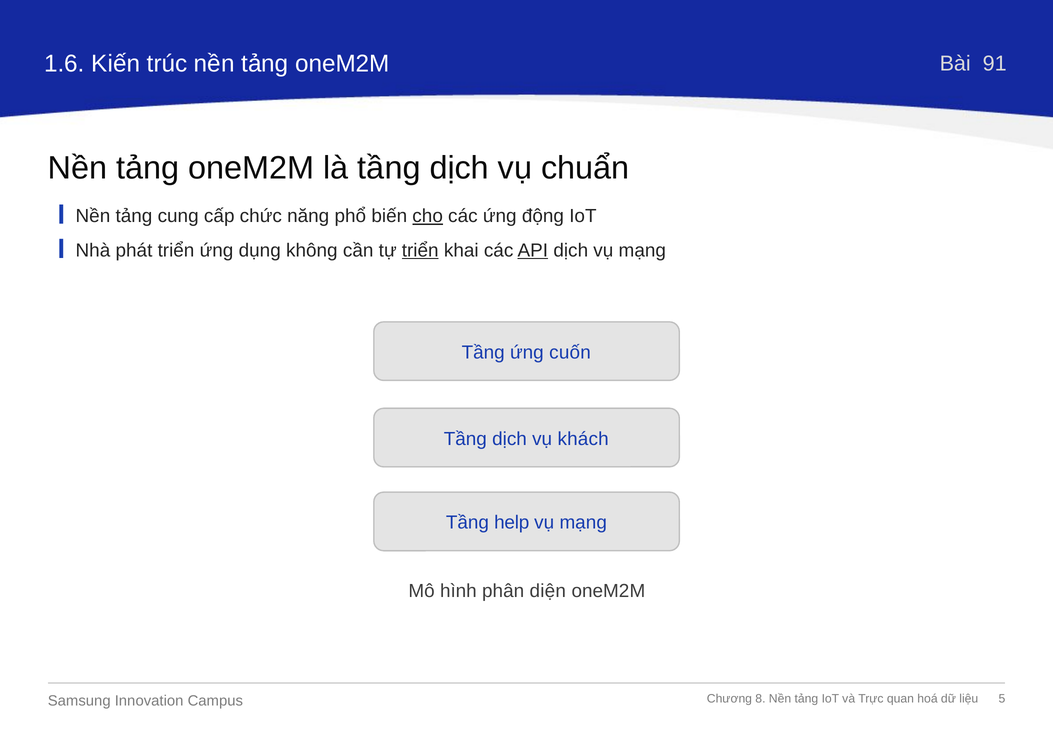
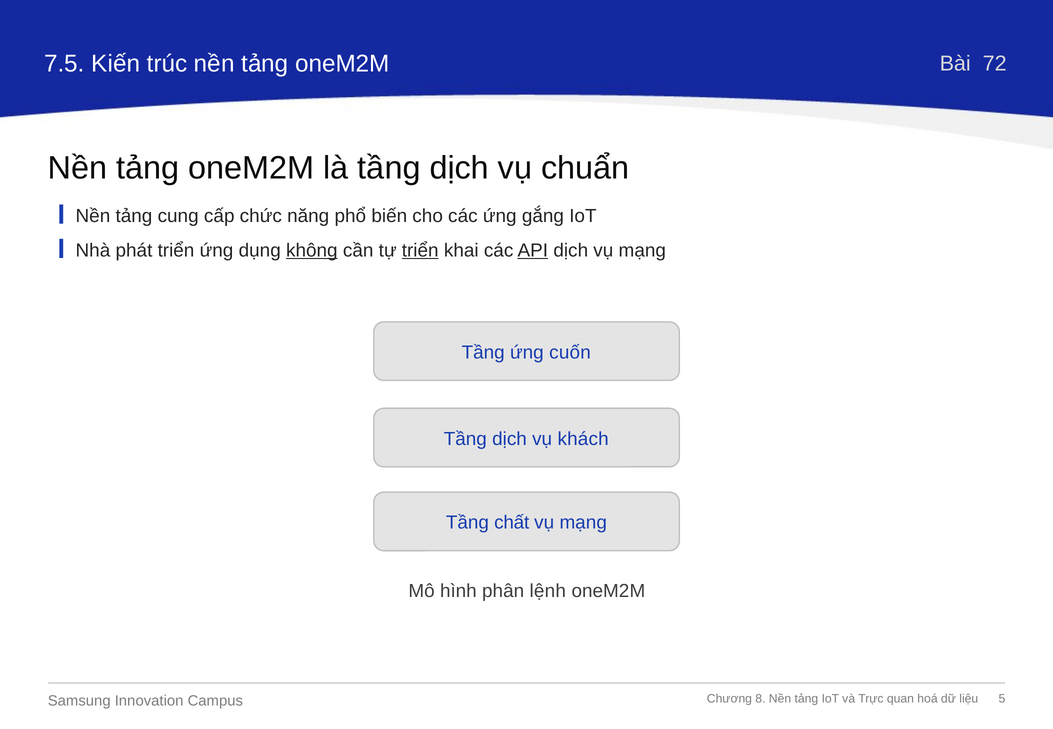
1.6: 1.6 -> 7.5
91: 91 -> 72
cho underline: present -> none
động: động -> gắng
không underline: none -> present
help: help -> chất
diện: diện -> lệnh
